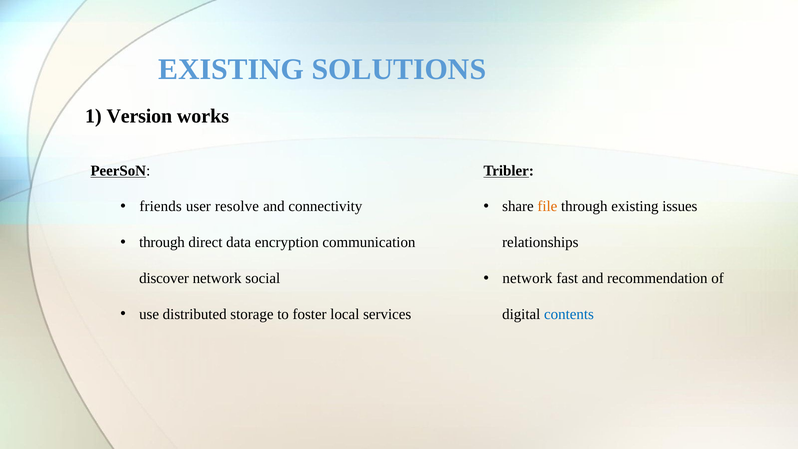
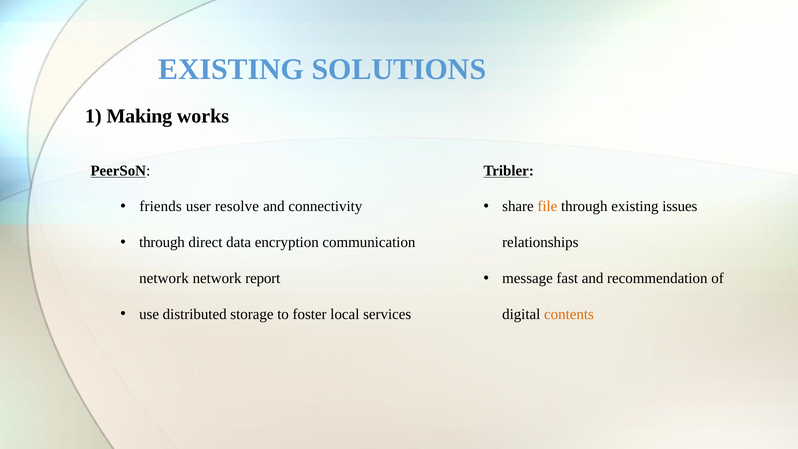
Version: Version -> Making
network at (527, 278): network -> message
discover at (164, 278): discover -> network
social: social -> report
contents colour: blue -> orange
